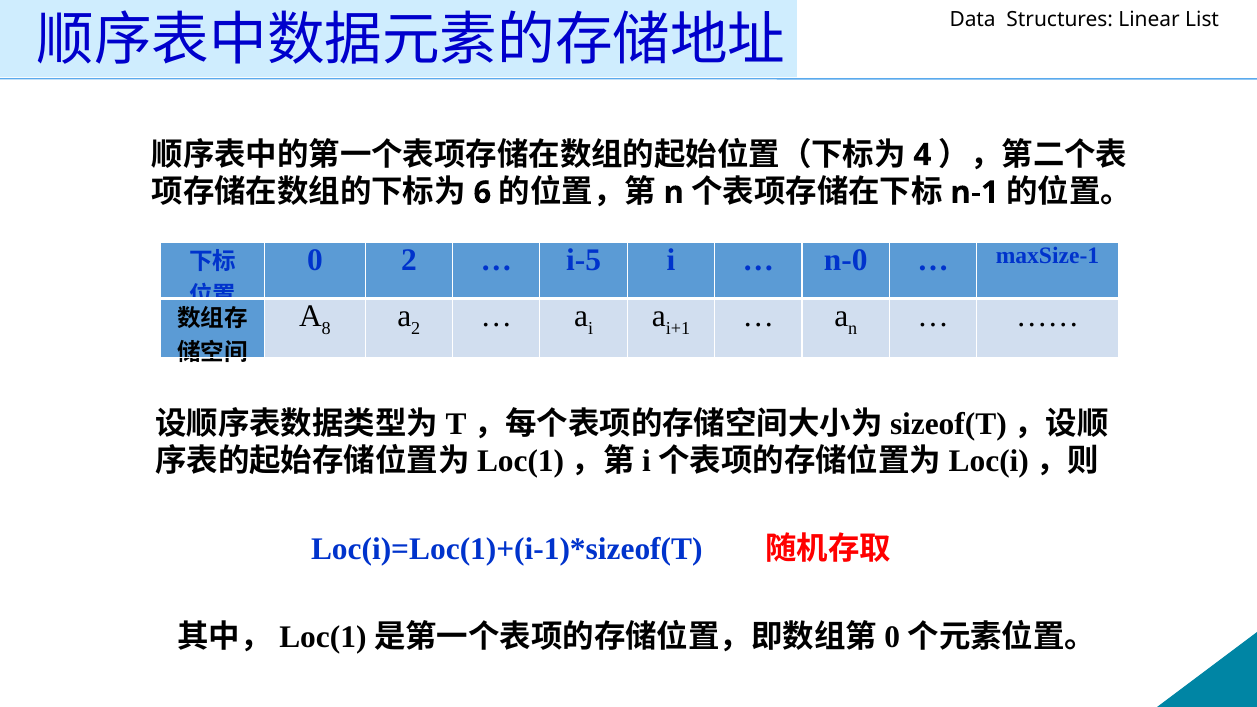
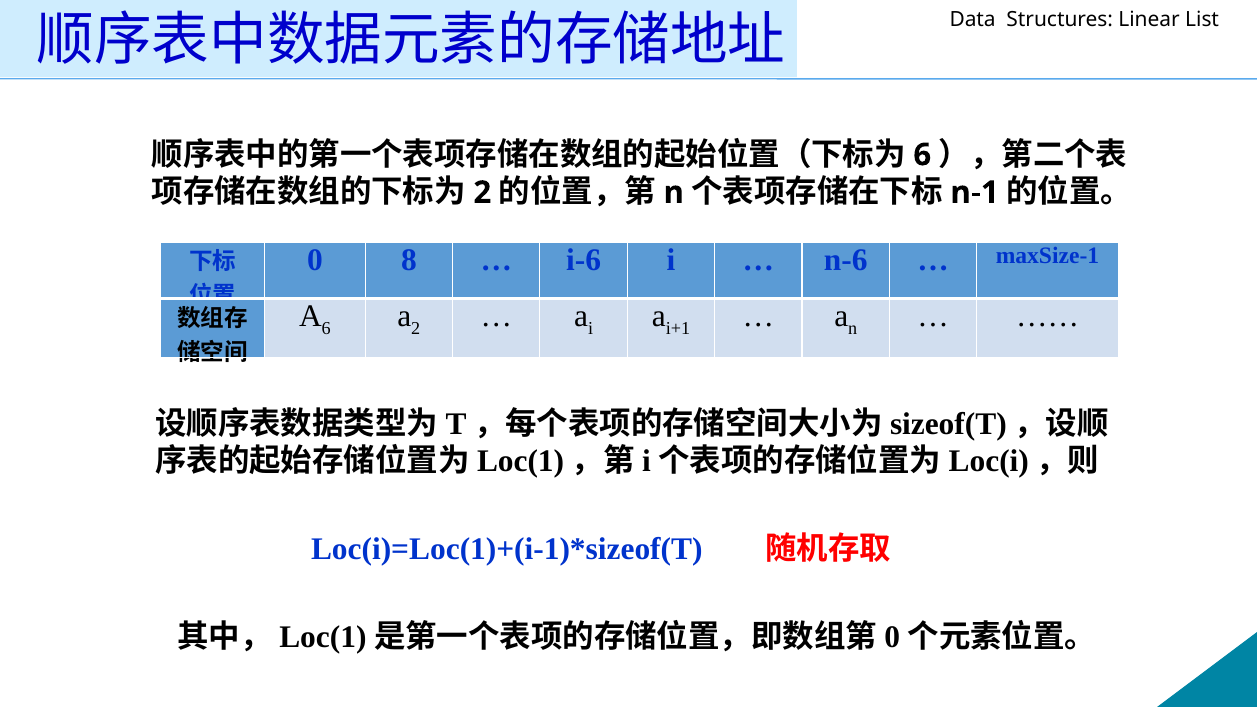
4 at (922, 155): 4 -> 6
6 at (482, 193): 6 -> 2
0 2: 2 -> 8
i-5: i-5 -> i-6
n-0: n-0 -> n-6
8 at (326, 329): 8 -> 6
